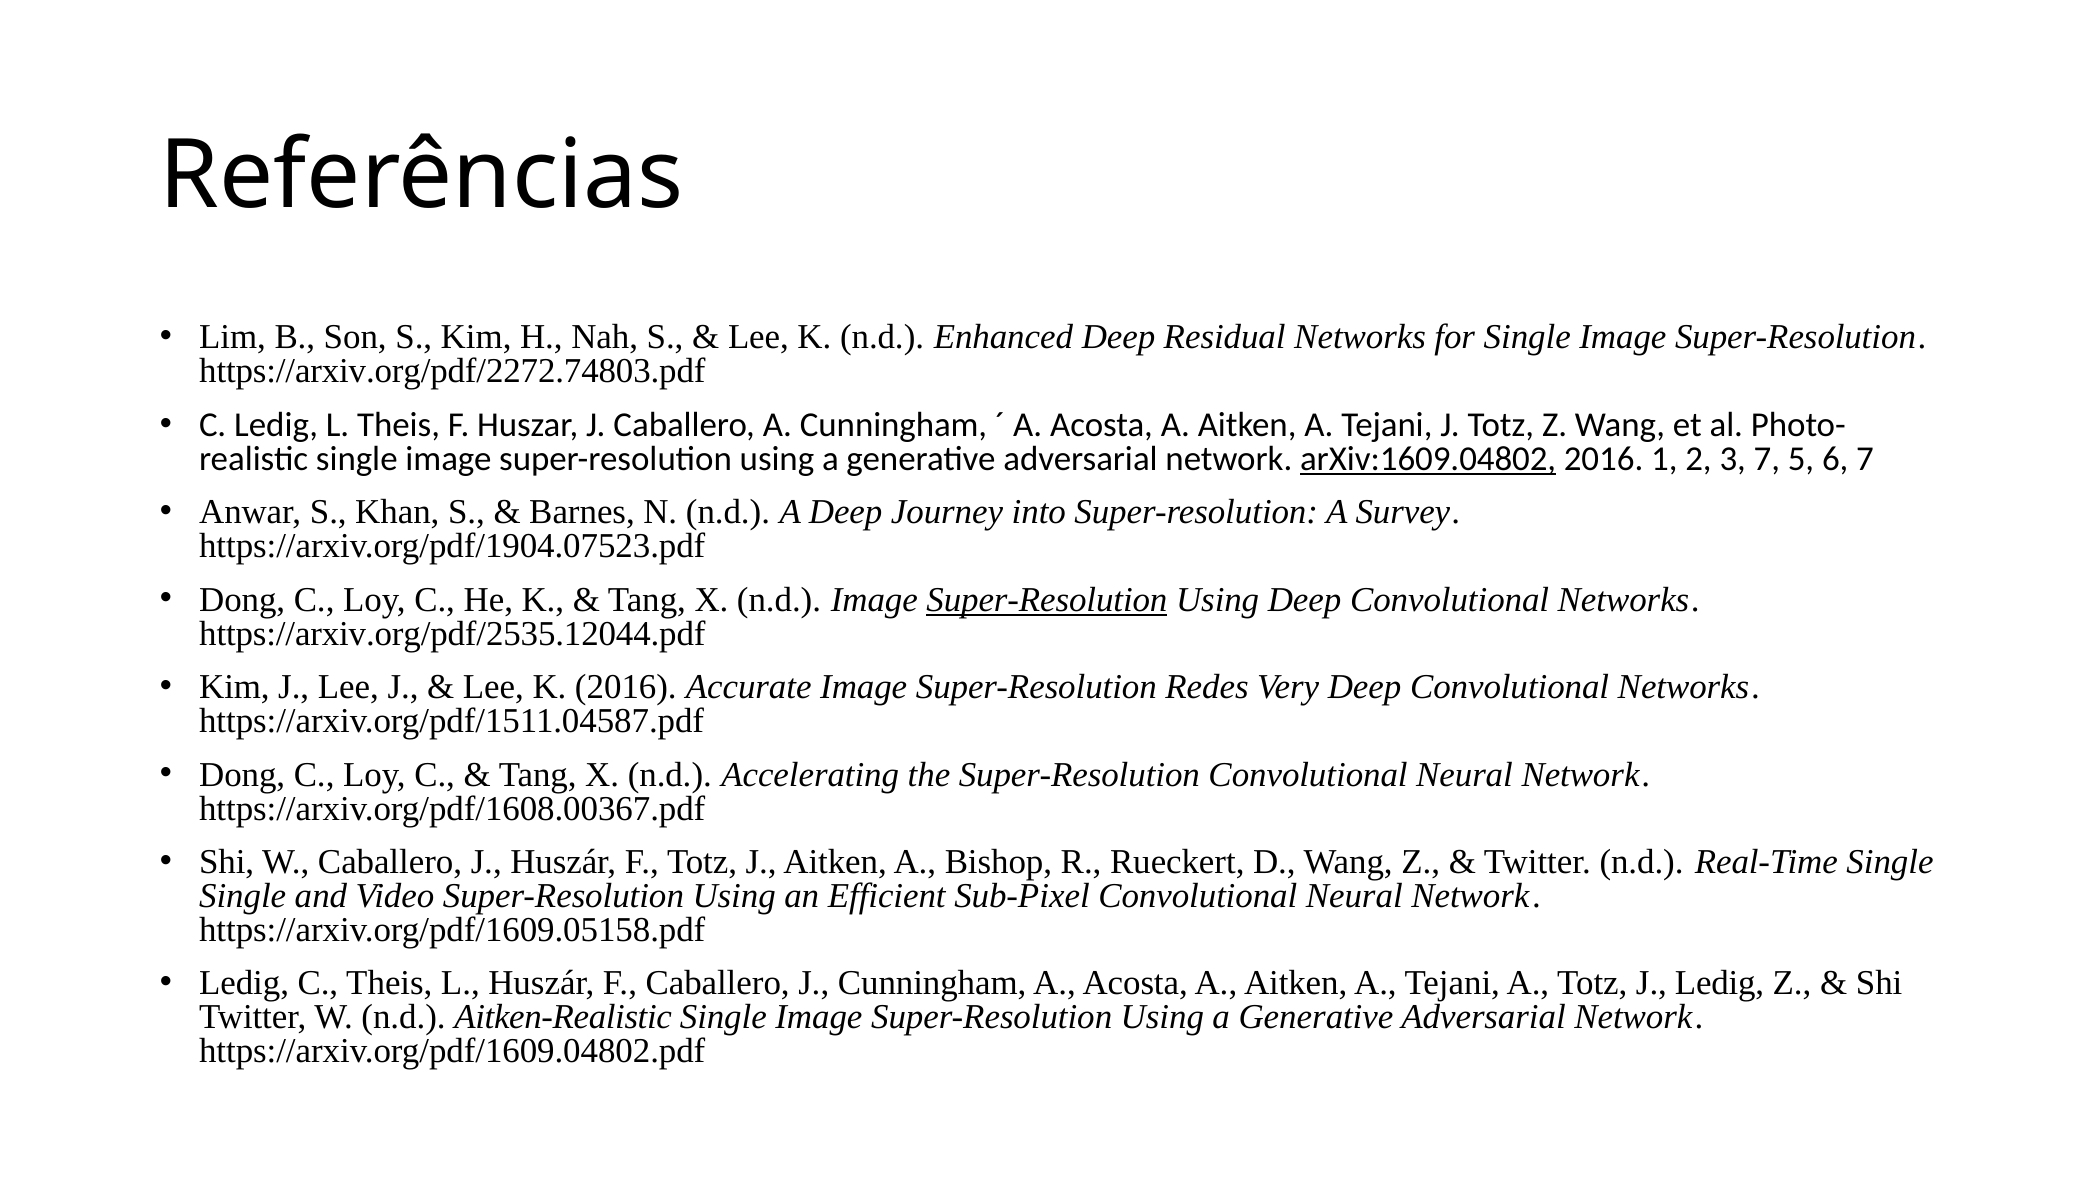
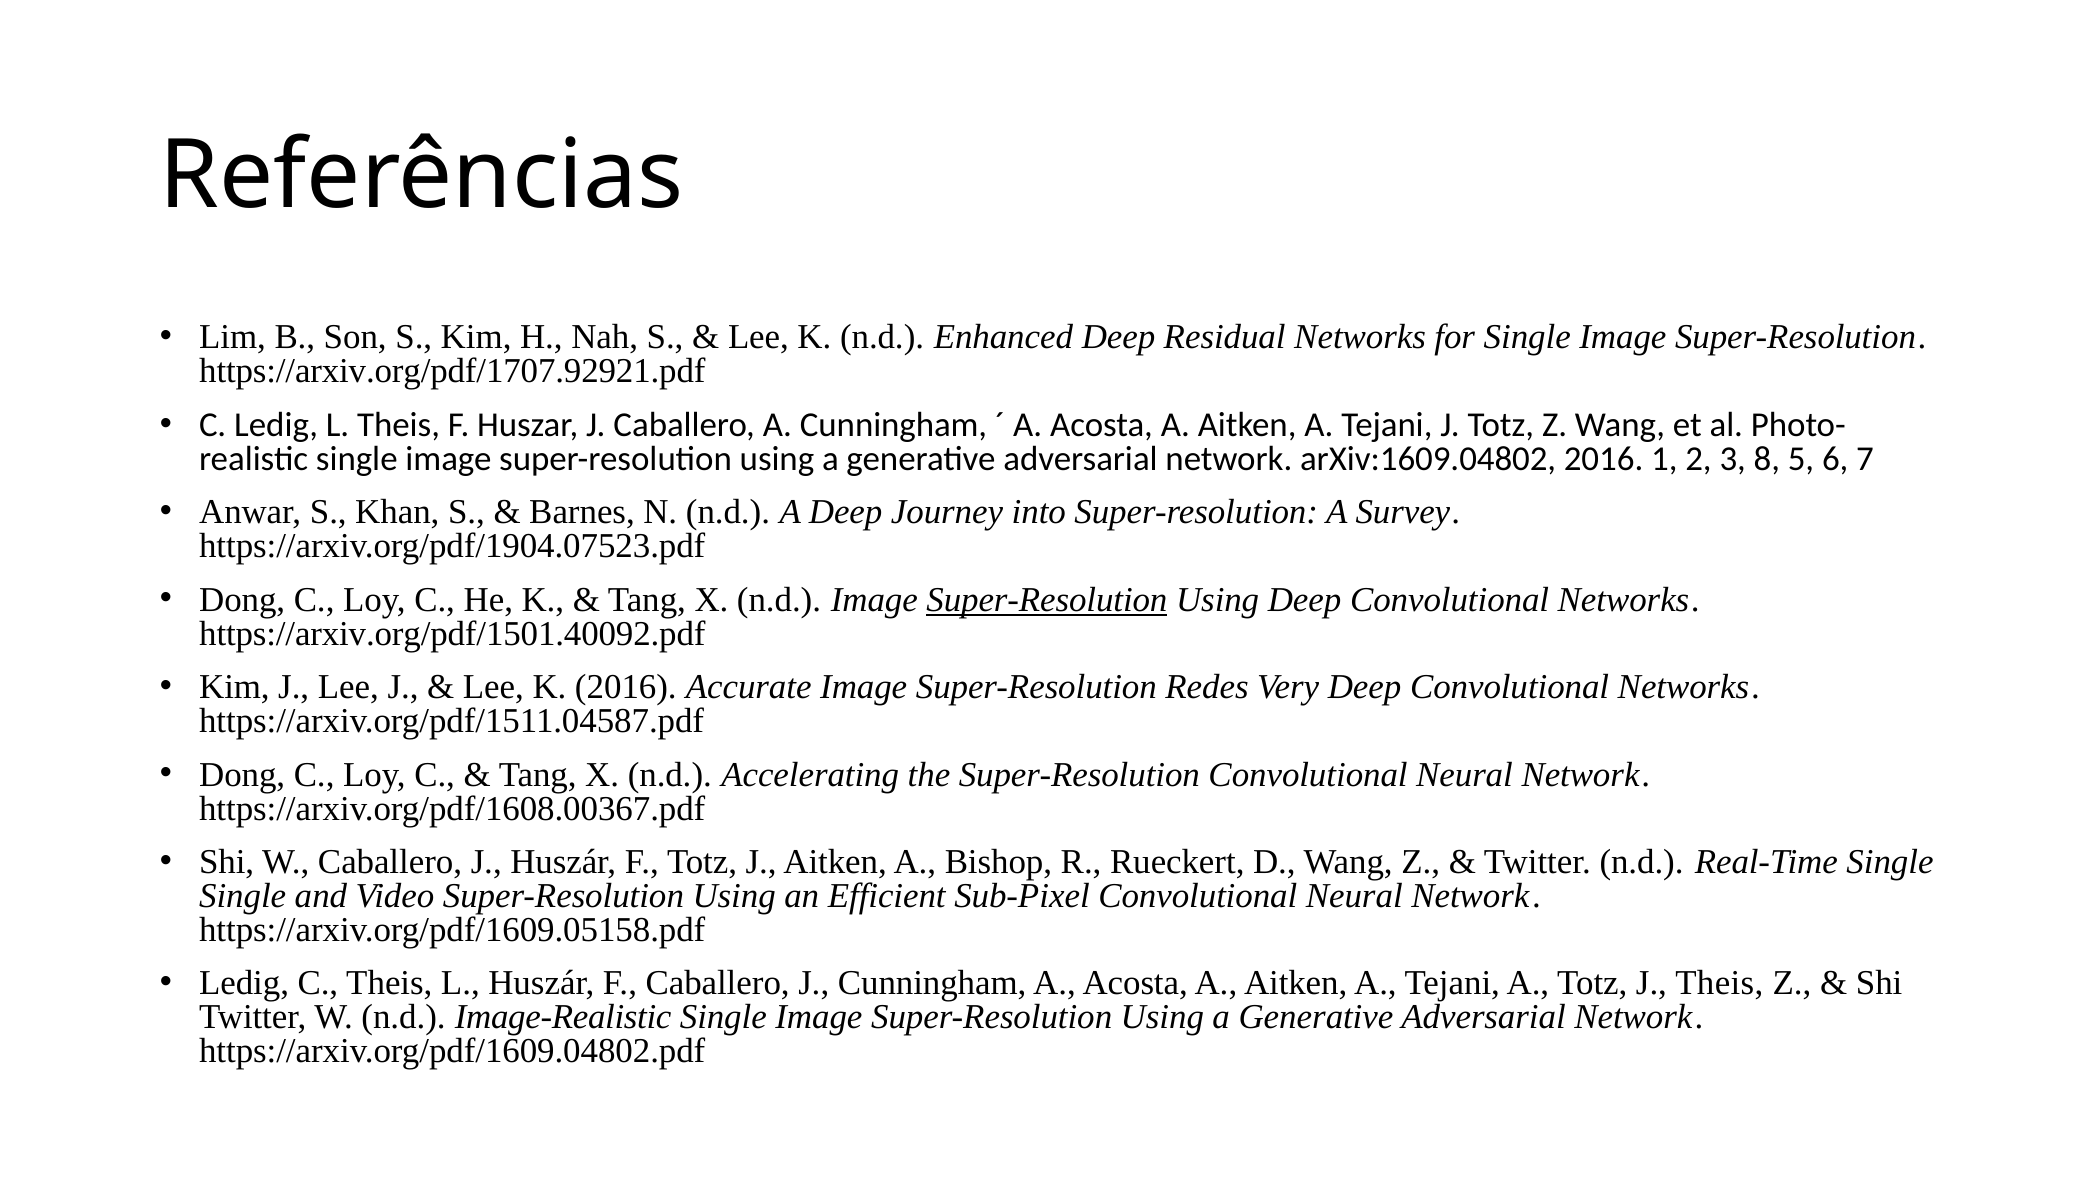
https://arxiv.org/pdf/2272.74803.pdf: https://arxiv.org/pdf/2272.74803.pdf -> https://arxiv.org/pdf/1707.92921.pdf
arXiv:1609.04802 underline: present -> none
3 7: 7 -> 8
https://arxiv.org/pdf/2535.12044.pdf: https://arxiv.org/pdf/2535.12044.pdf -> https://arxiv.org/pdf/1501.40092.pdf
J Ledig: Ledig -> Theis
Aitken-Realistic: Aitken-Realistic -> Image-Realistic
